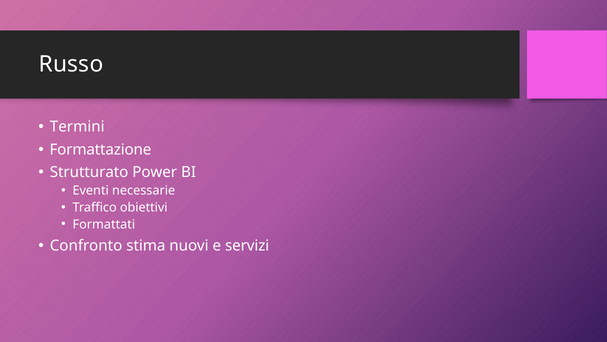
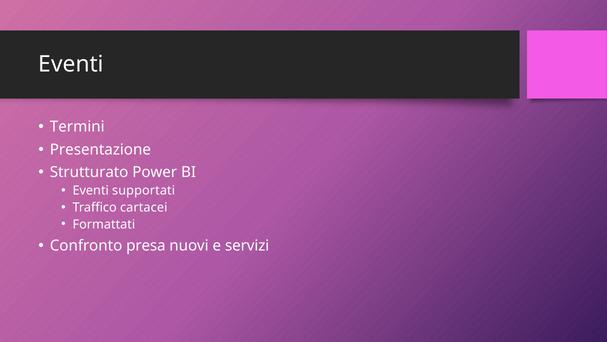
Russo at (71, 64): Russo -> Eventi
Formattazione: Formattazione -> Presentazione
necessarie: necessarie -> supportati
obiettivi: obiettivi -> cartacei
stima: stima -> presa
